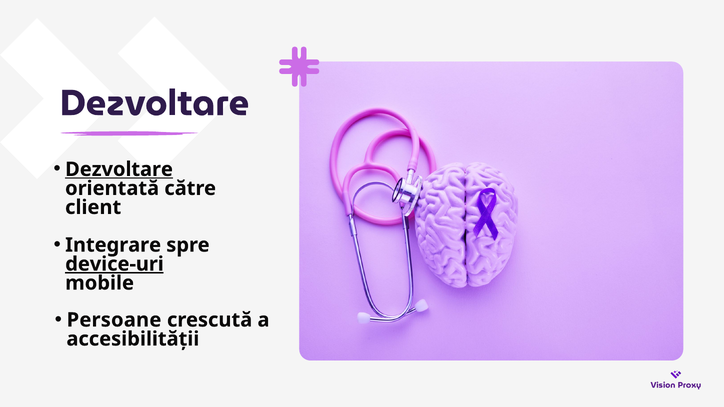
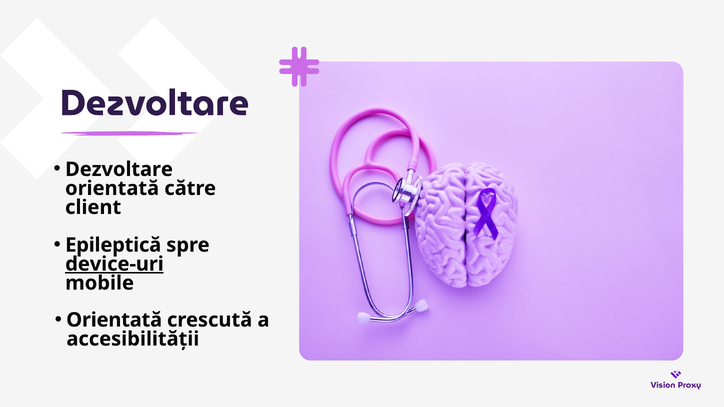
Dezvoltare at (119, 169) underline: present -> none
Integrare: Integrare -> Epileptică
Persoane at (114, 320): Persoane -> Orientată
